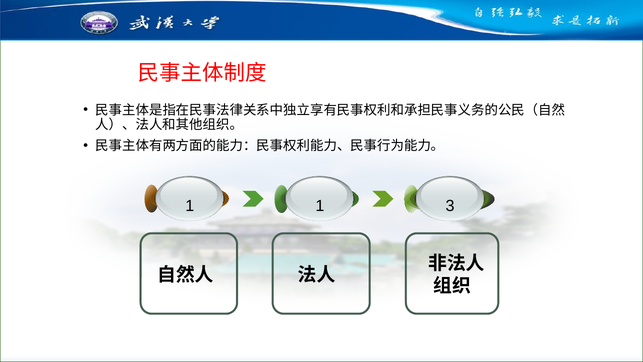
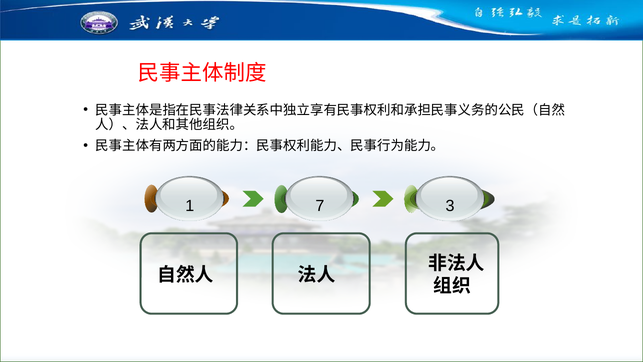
1 1: 1 -> 7
